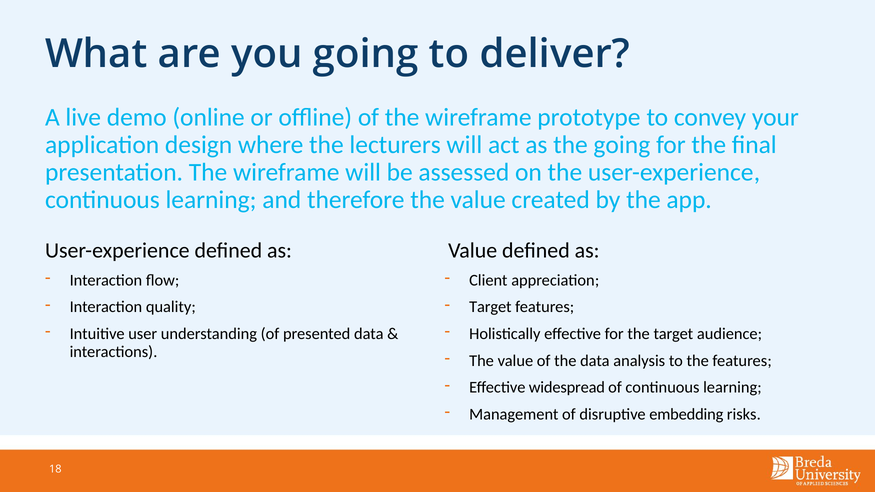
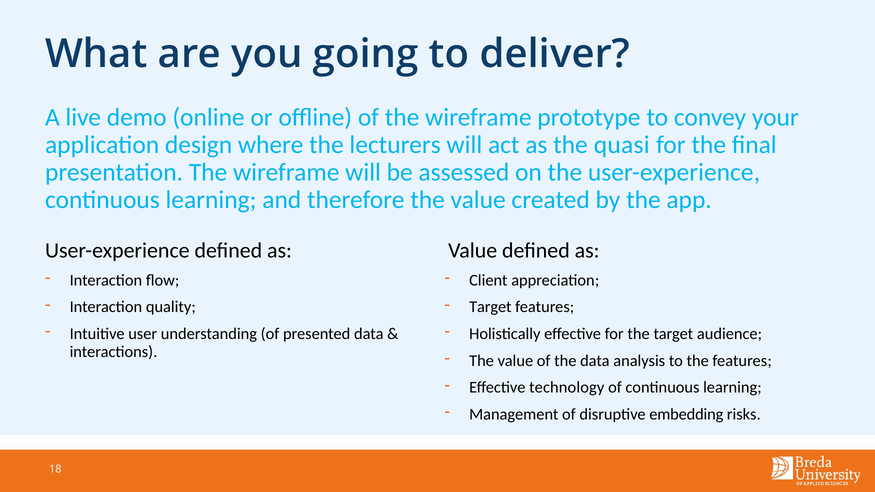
the going: going -> quasi
widespread: widespread -> technology
